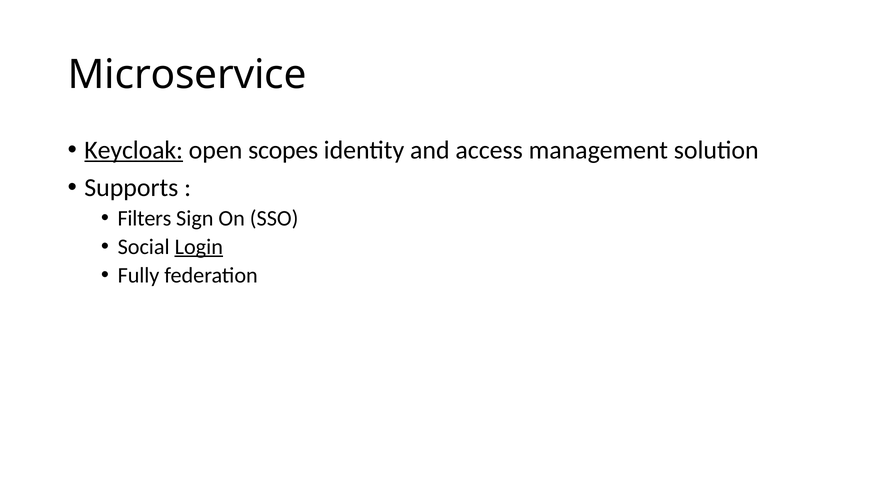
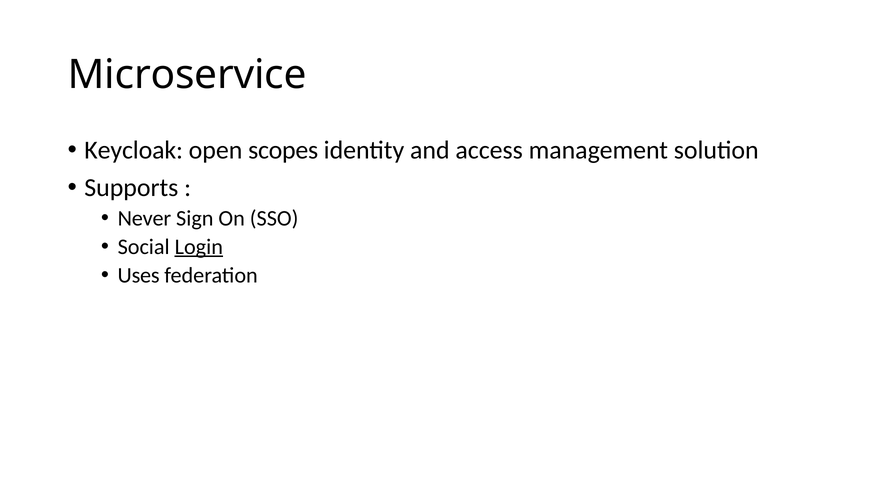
Keycloak underline: present -> none
Filters: Filters -> Never
Fully: Fully -> Uses
